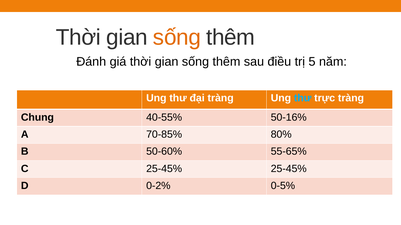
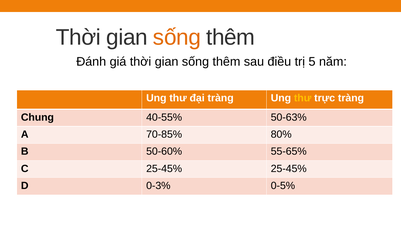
thư at (303, 98) colour: light blue -> yellow
50-16%: 50-16% -> 50-63%
0-2%: 0-2% -> 0-3%
